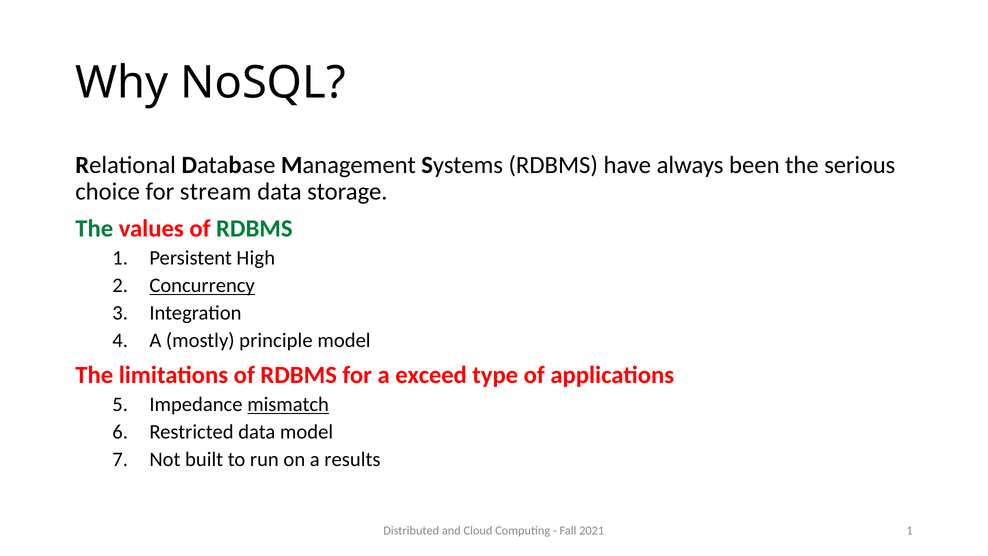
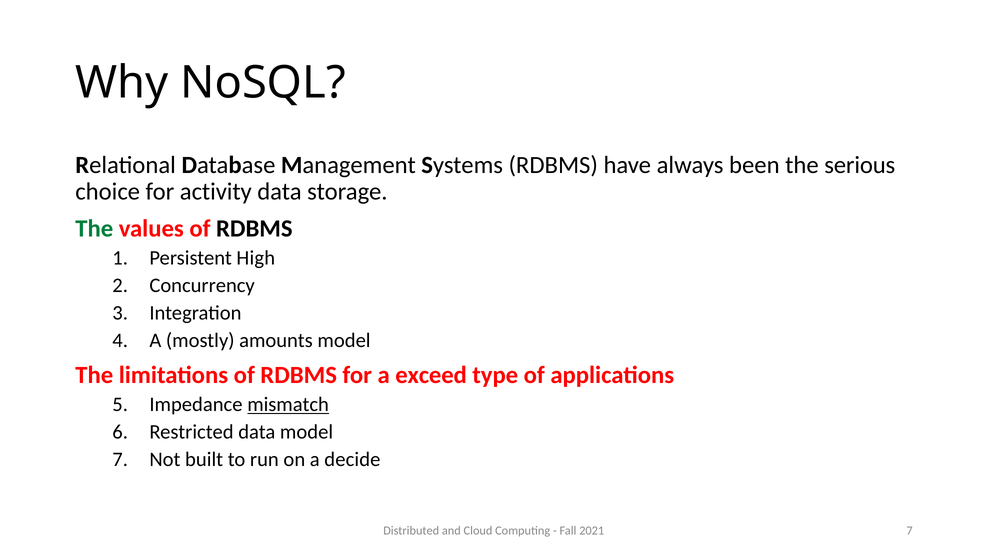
stream: stream -> activity
RDBMS at (254, 228) colour: green -> black
Concurrency underline: present -> none
principle: principle -> amounts
results: results -> decide
2021 1: 1 -> 7
